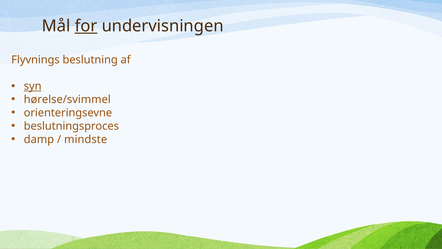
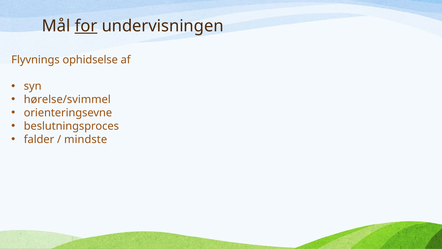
beslutning: beslutning -> ophidselse
syn underline: present -> none
damp: damp -> falder
